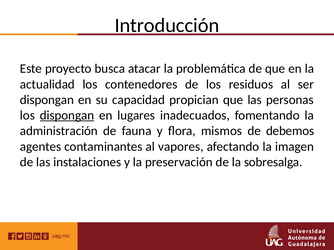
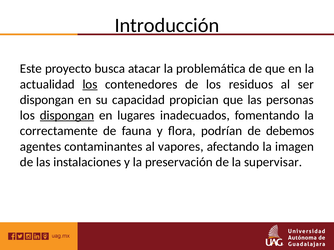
los at (90, 84) underline: none -> present
administración: administración -> correctamente
mismos: mismos -> podrían
sobresalga: sobresalga -> supervisar
